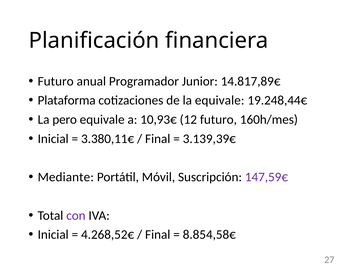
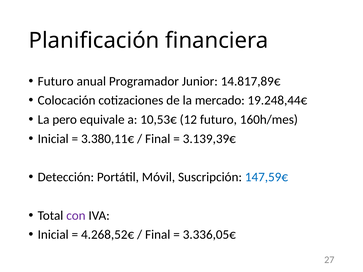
Plataforma: Plataforma -> Colocación
la equivale: equivale -> mercado
10,93€: 10,93€ -> 10,53€
Mediante: Mediante -> Detección
147,59€ colour: purple -> blue
8.854,58€: 8.854,58€ -> 3.336,05€
